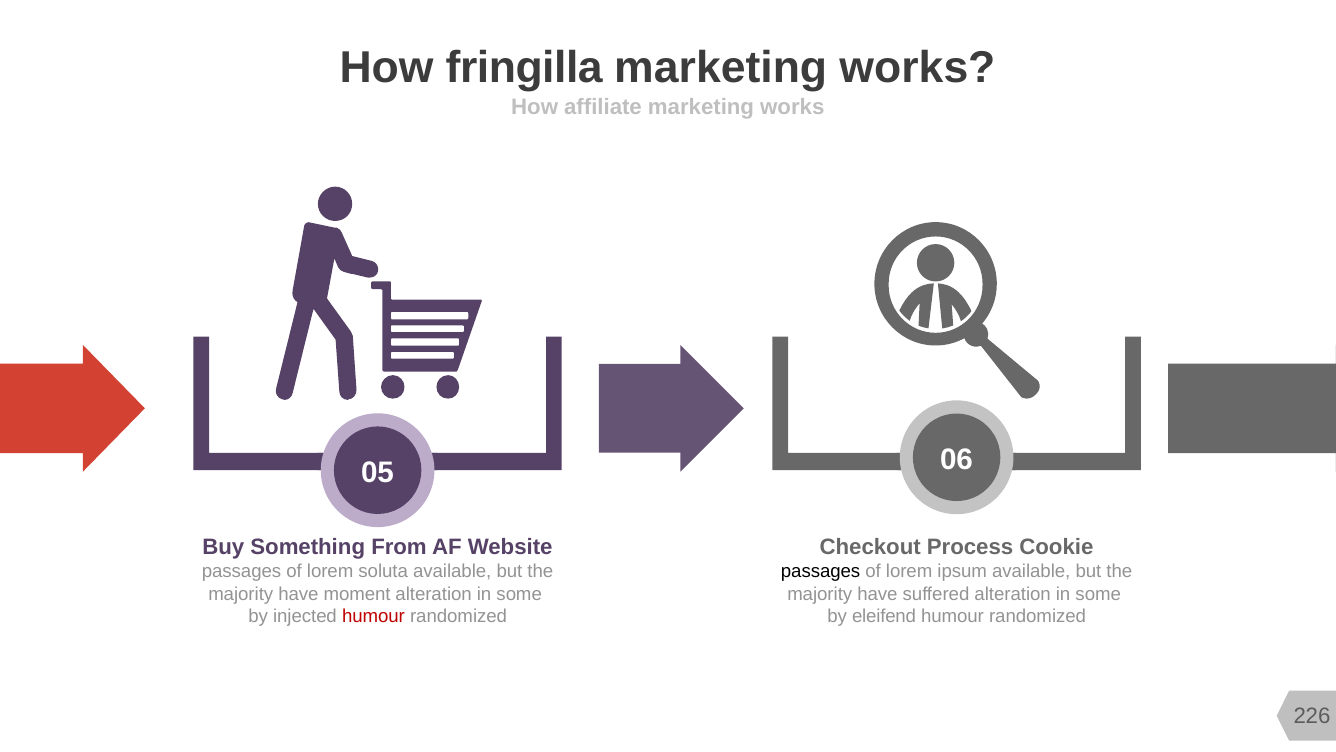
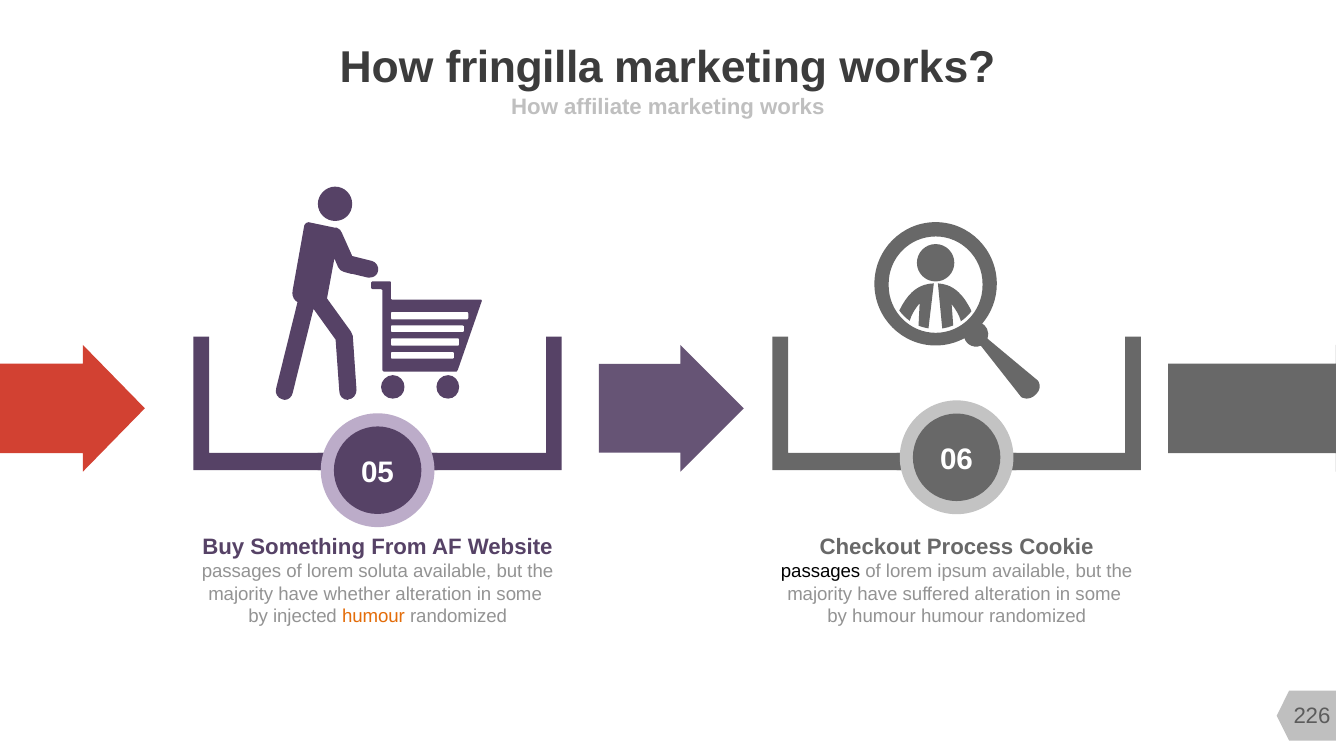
moment: moment -> whether
humour at (373, 616) colour: red -> orange
by eleifend: eleifend -> humour
